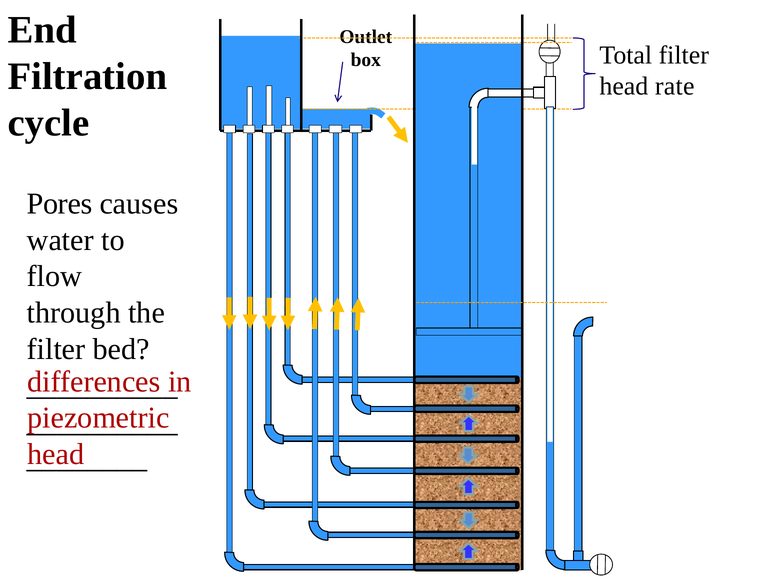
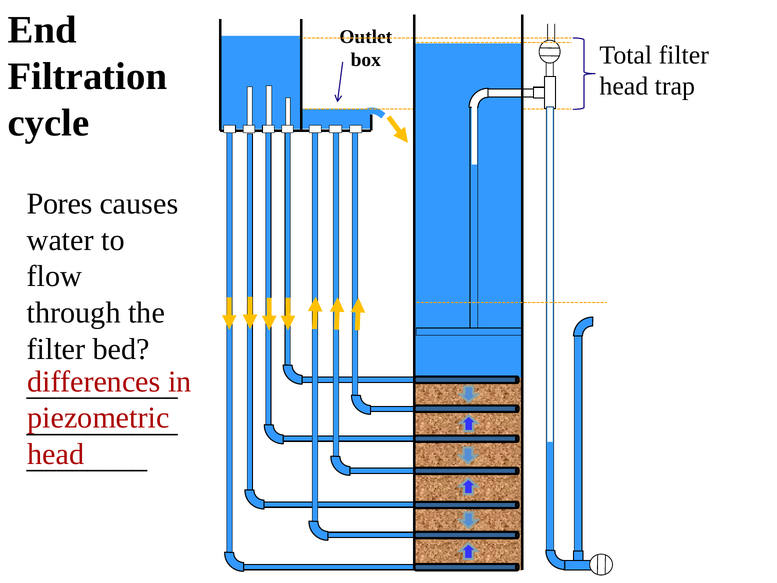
rate: rate -> trap
